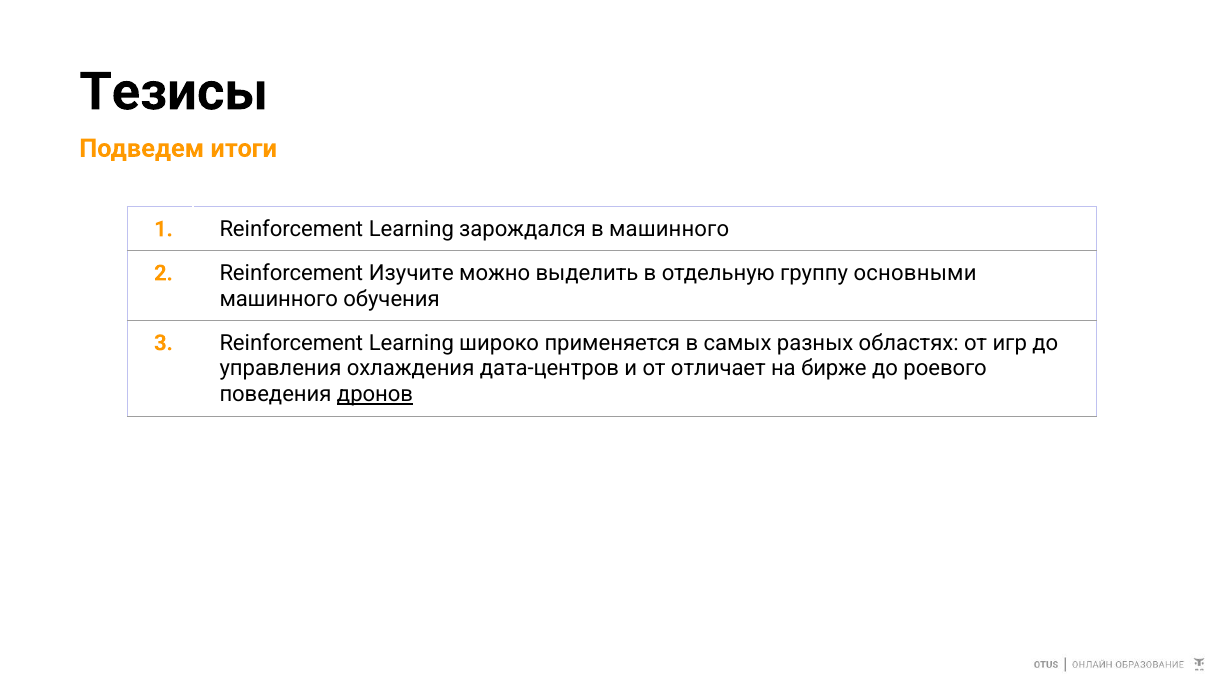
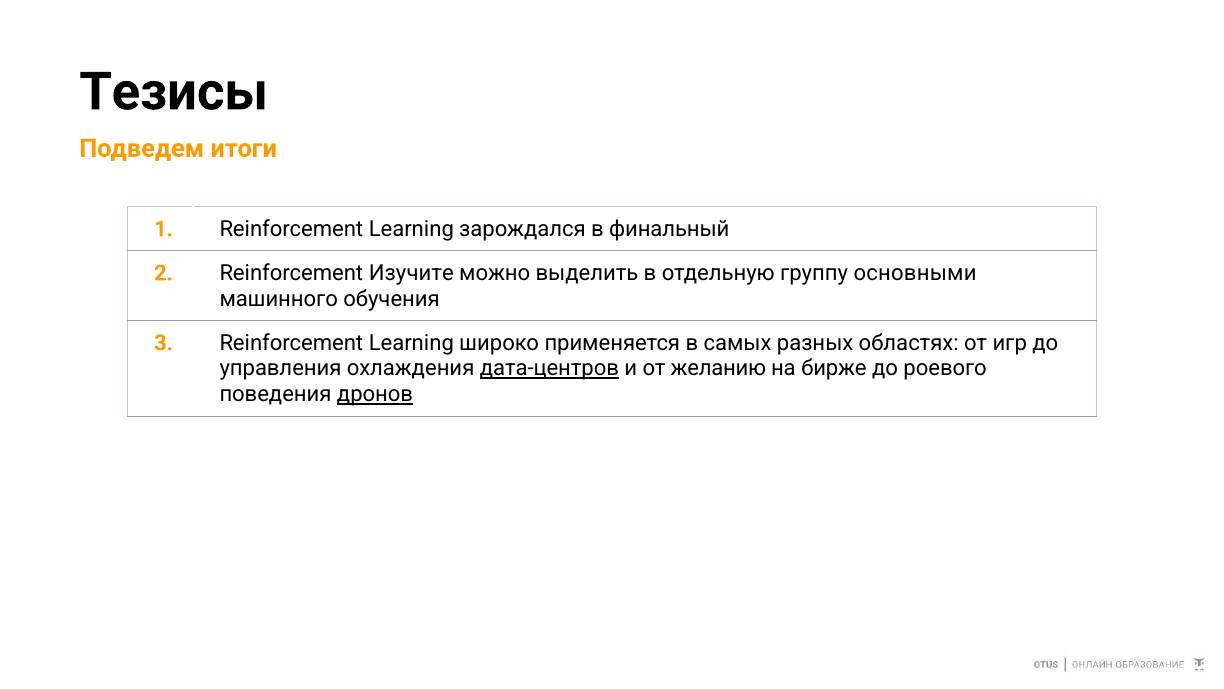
в машинного: машинного -> финальный
дата-центров underline: none -> present
отличает: отличает -> желанию
